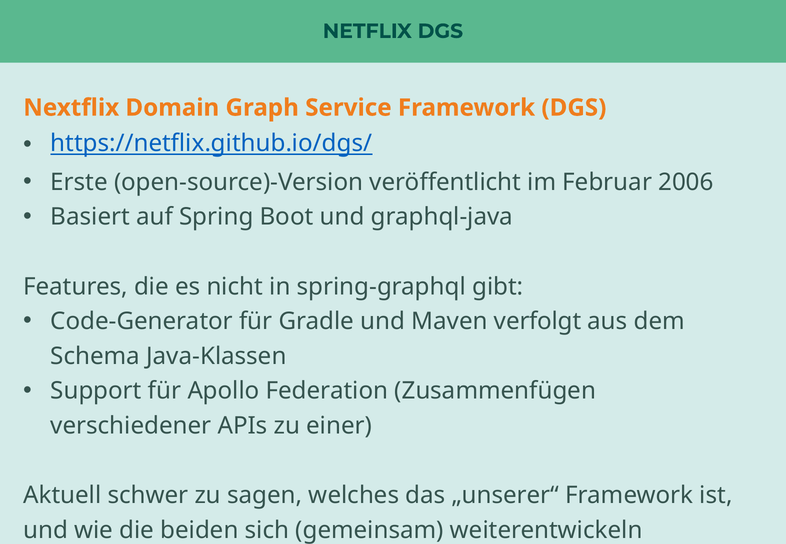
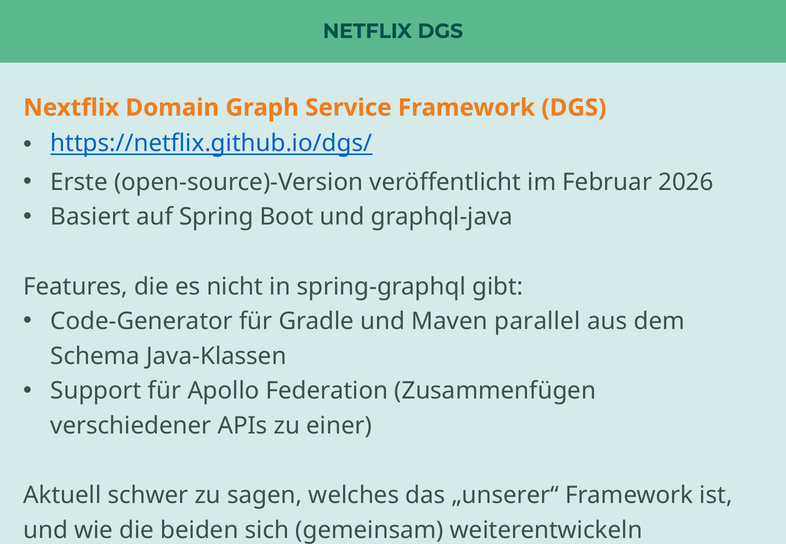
2006: 2006 -> 2026
verfolgt: verfolgt -> parallel
